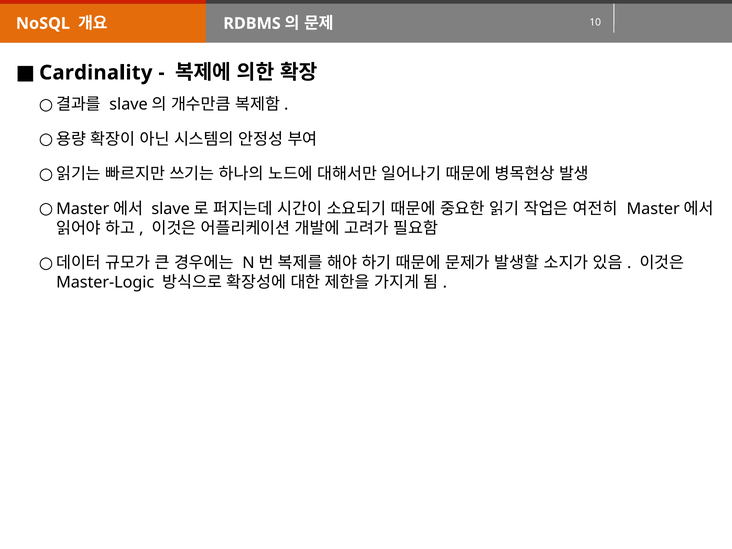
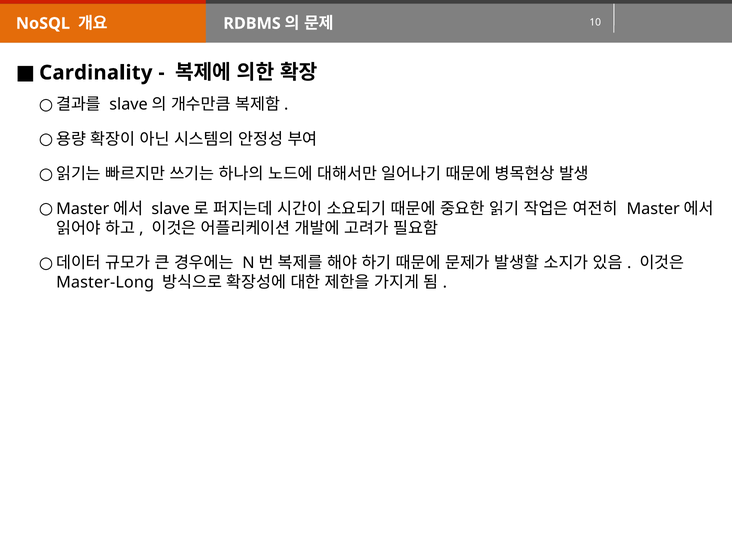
Master-Logic: Master-Logic -> Master-Long
